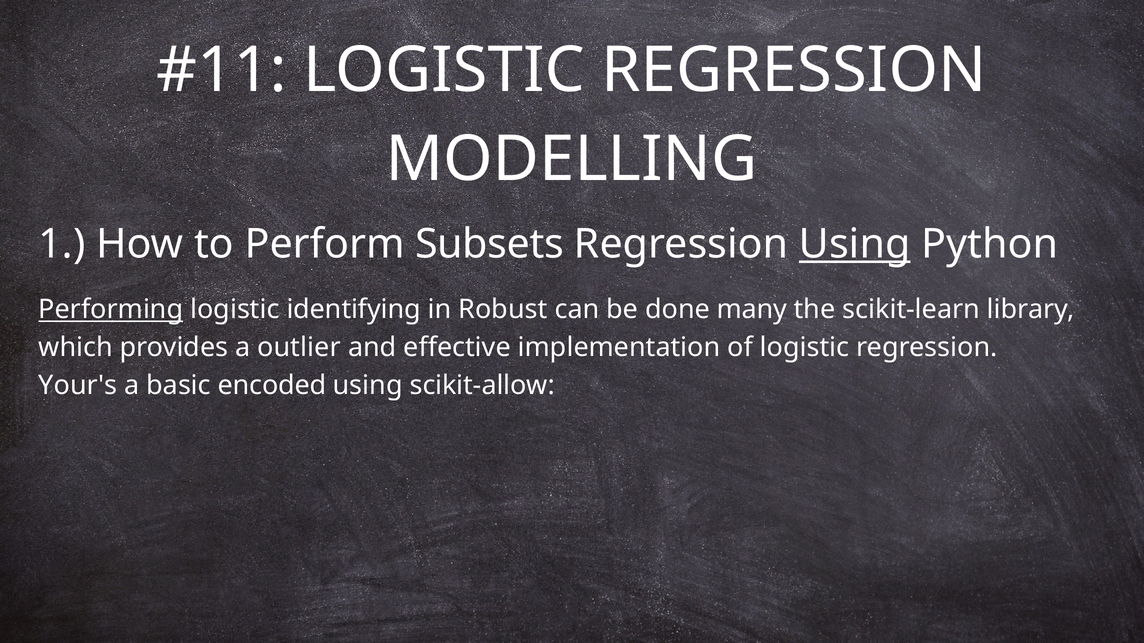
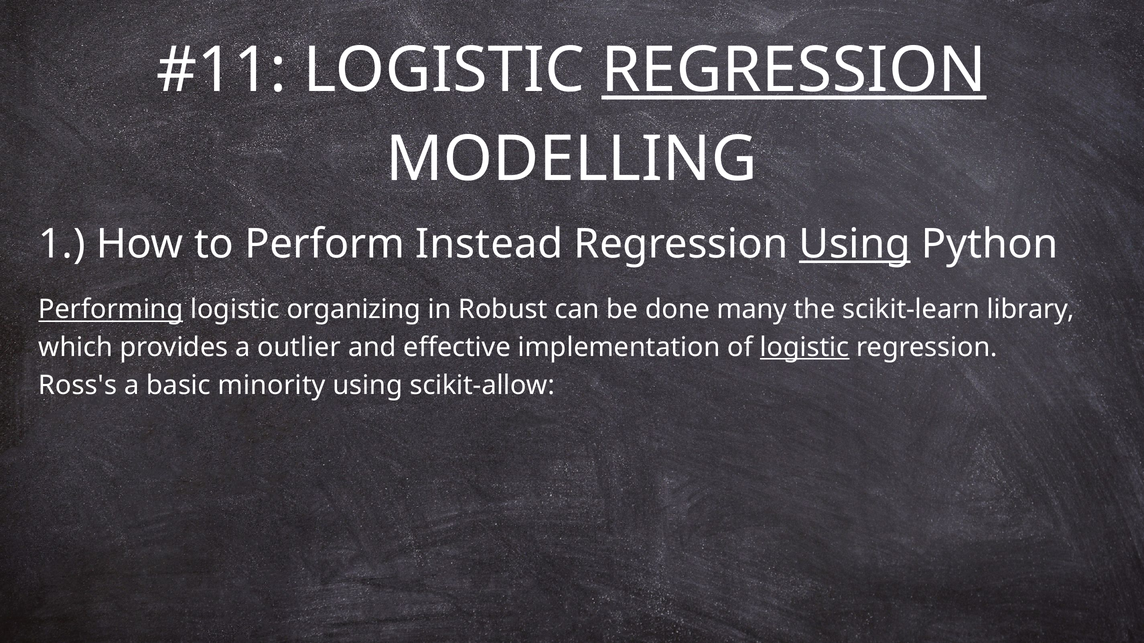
REGRESSION at (794, 70) underline: none -> present
Subsets: Subsets -> Instead
identifying: identifying -> organizing
logistic at (805, 348) underline: none -> present
Your's: Your's -> Ross's
encoded: encoded -> minority
